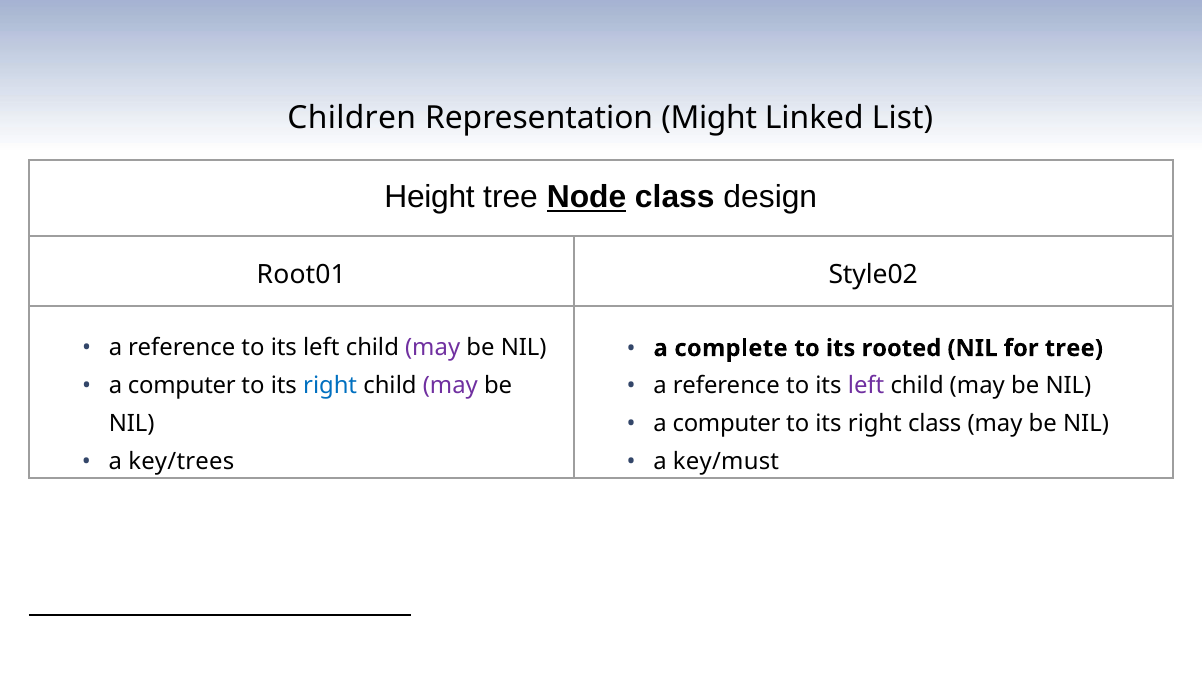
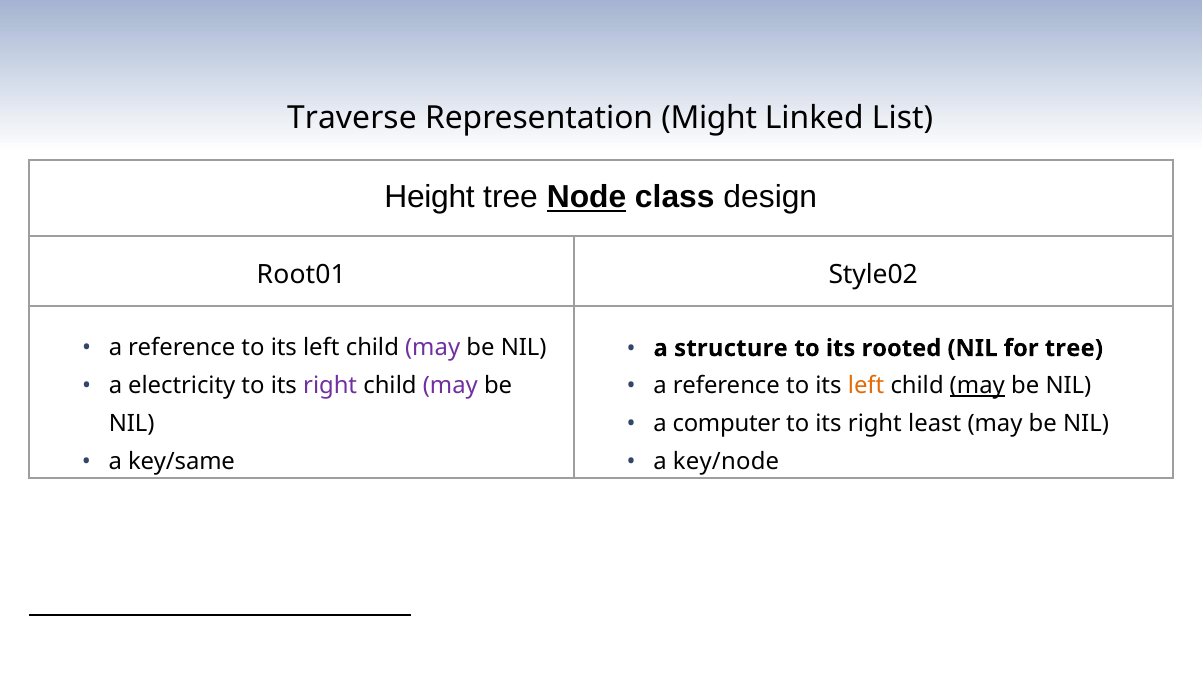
Children: Children -> Traverse
complete: complete -> structure
computer at (182, 386): computer -> electricity
right at (330, 386) colour: blue -> purple
left at (866, 386) colour: purple -> orange
may at (977, 386) underline: none -> present
right class: class -> least
key/trees: key/trees -> key/same
key/must: key/must -> key/node
